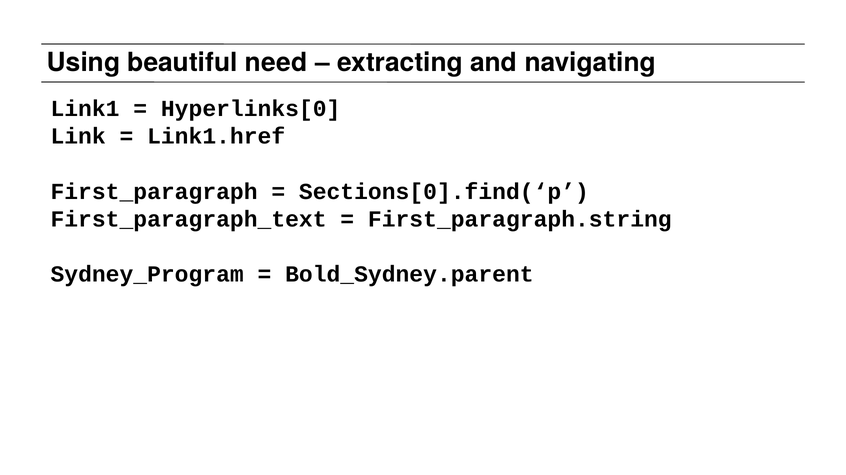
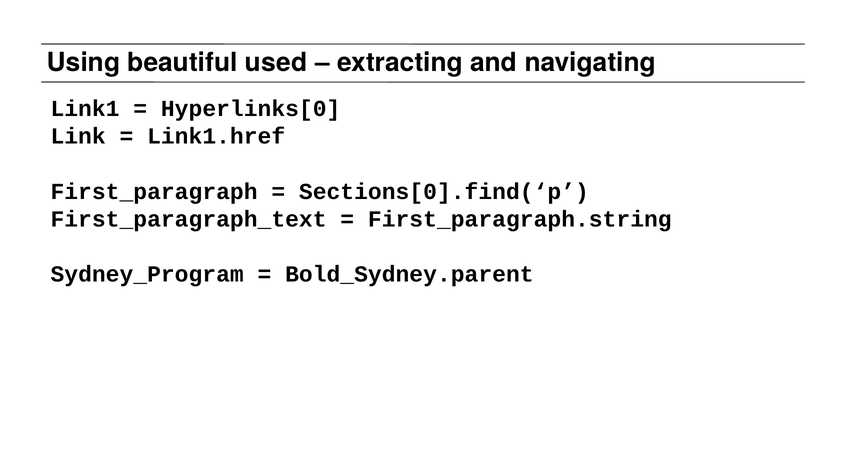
need: need -> used
